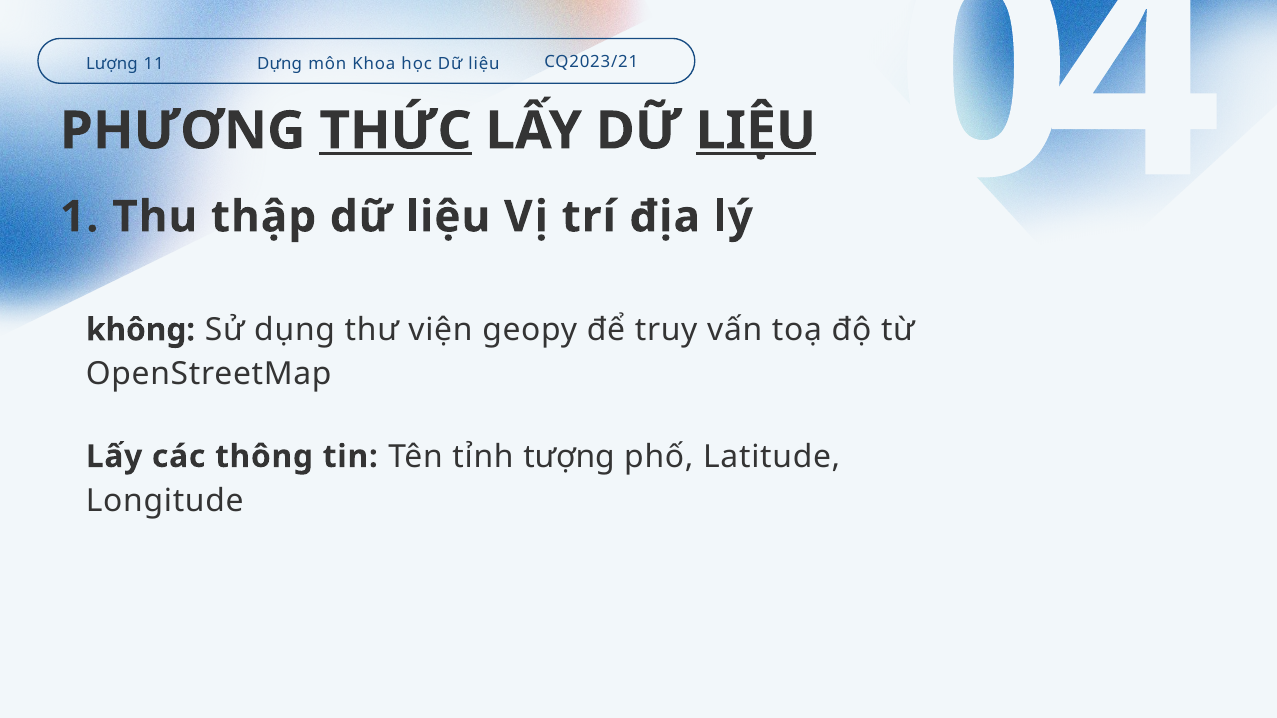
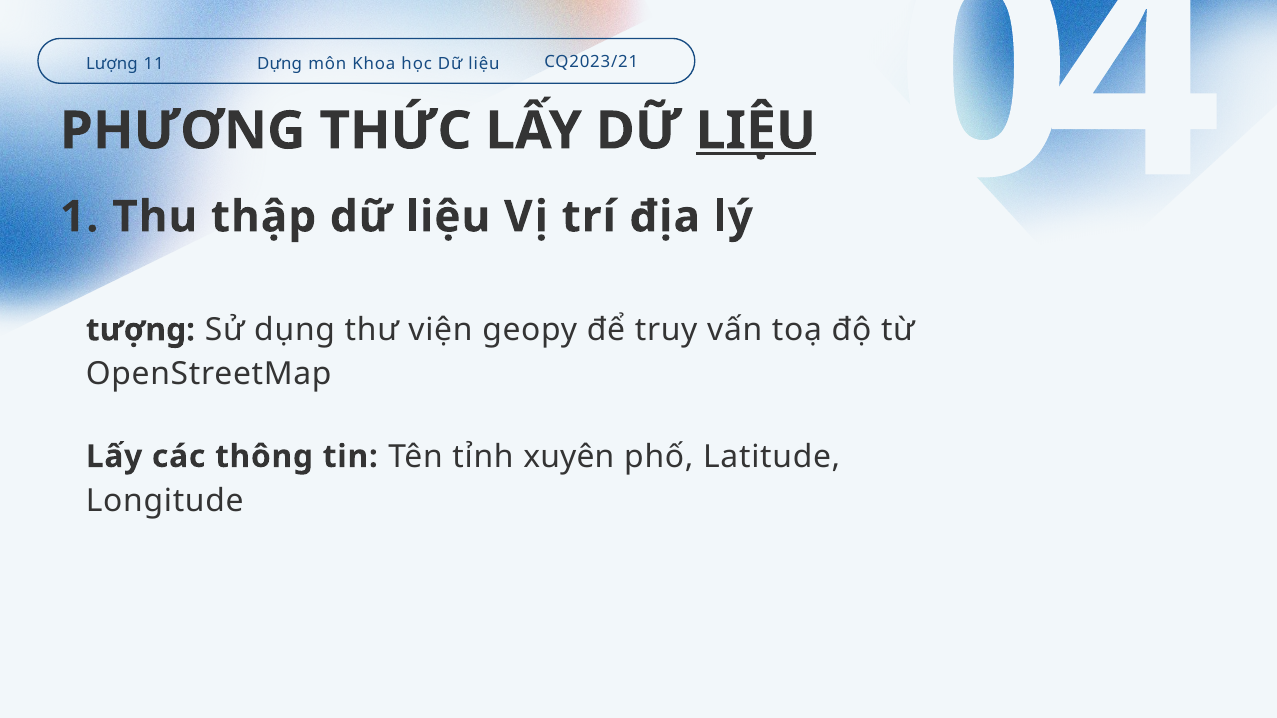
THỨC underline: present -> none
không: không -> tượng
tượng: tượng -> xuyên
